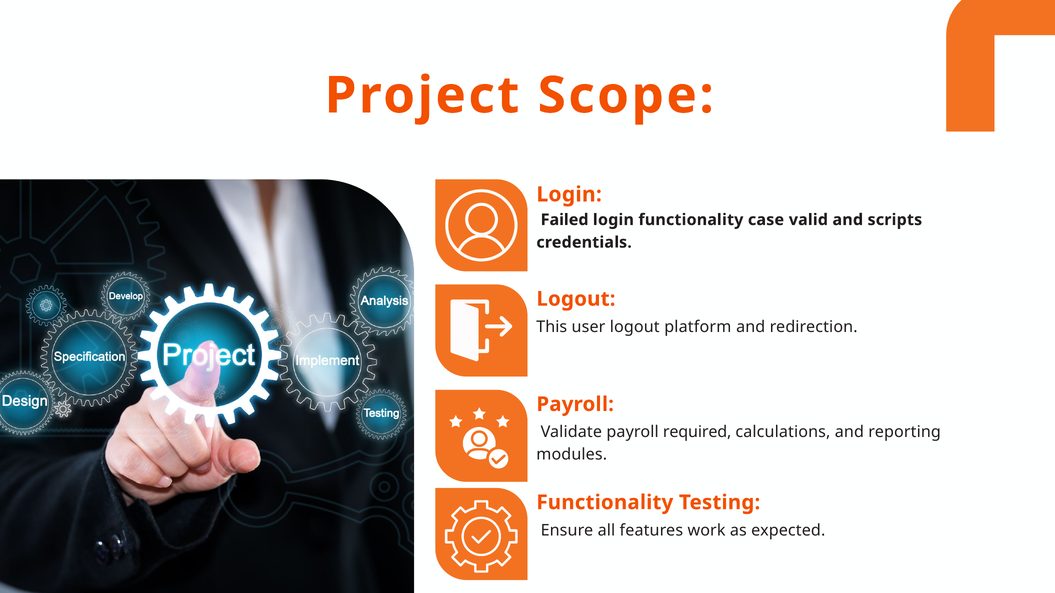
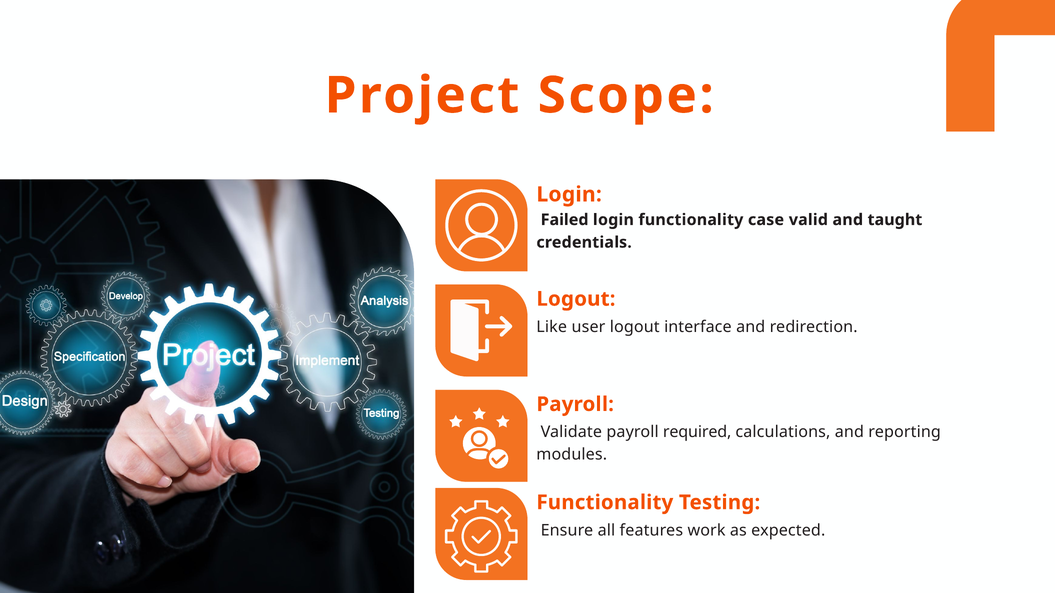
scripts: scripts -> taught
This: This -> Like
platform: platform -> interface
